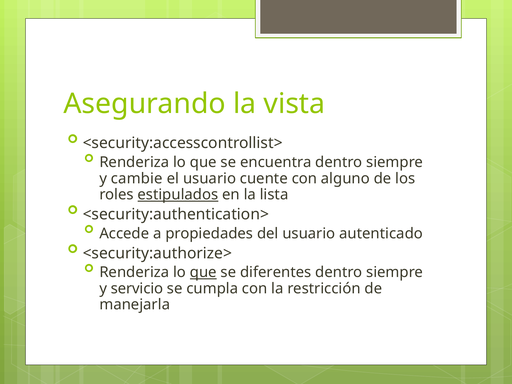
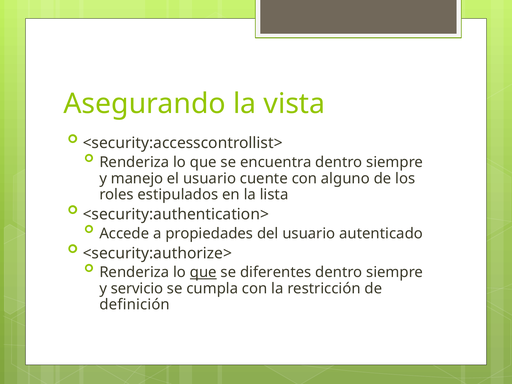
cambie: cambie -> manejo
estipulados underline: present -> none
manejarla: manejarla -> definición
